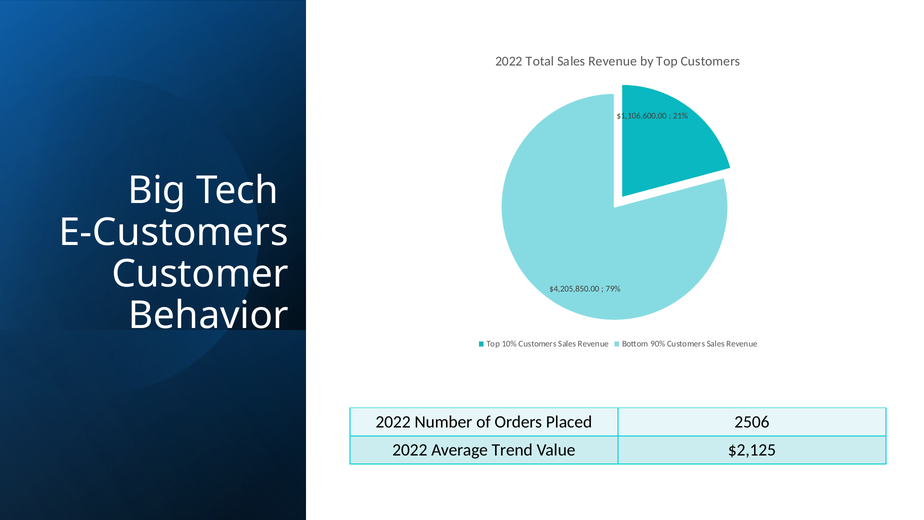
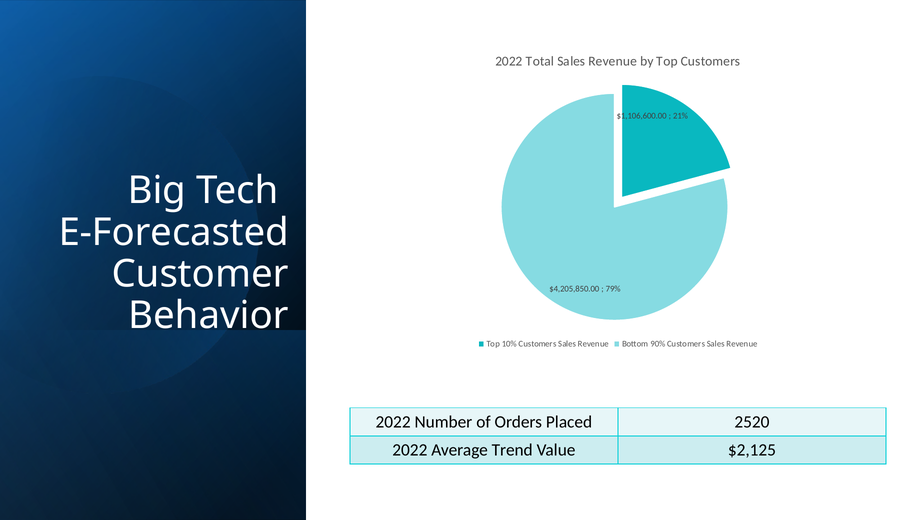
E-Customers: E-Customers -> E-Forecasted
2506: 2506 -> 2520
